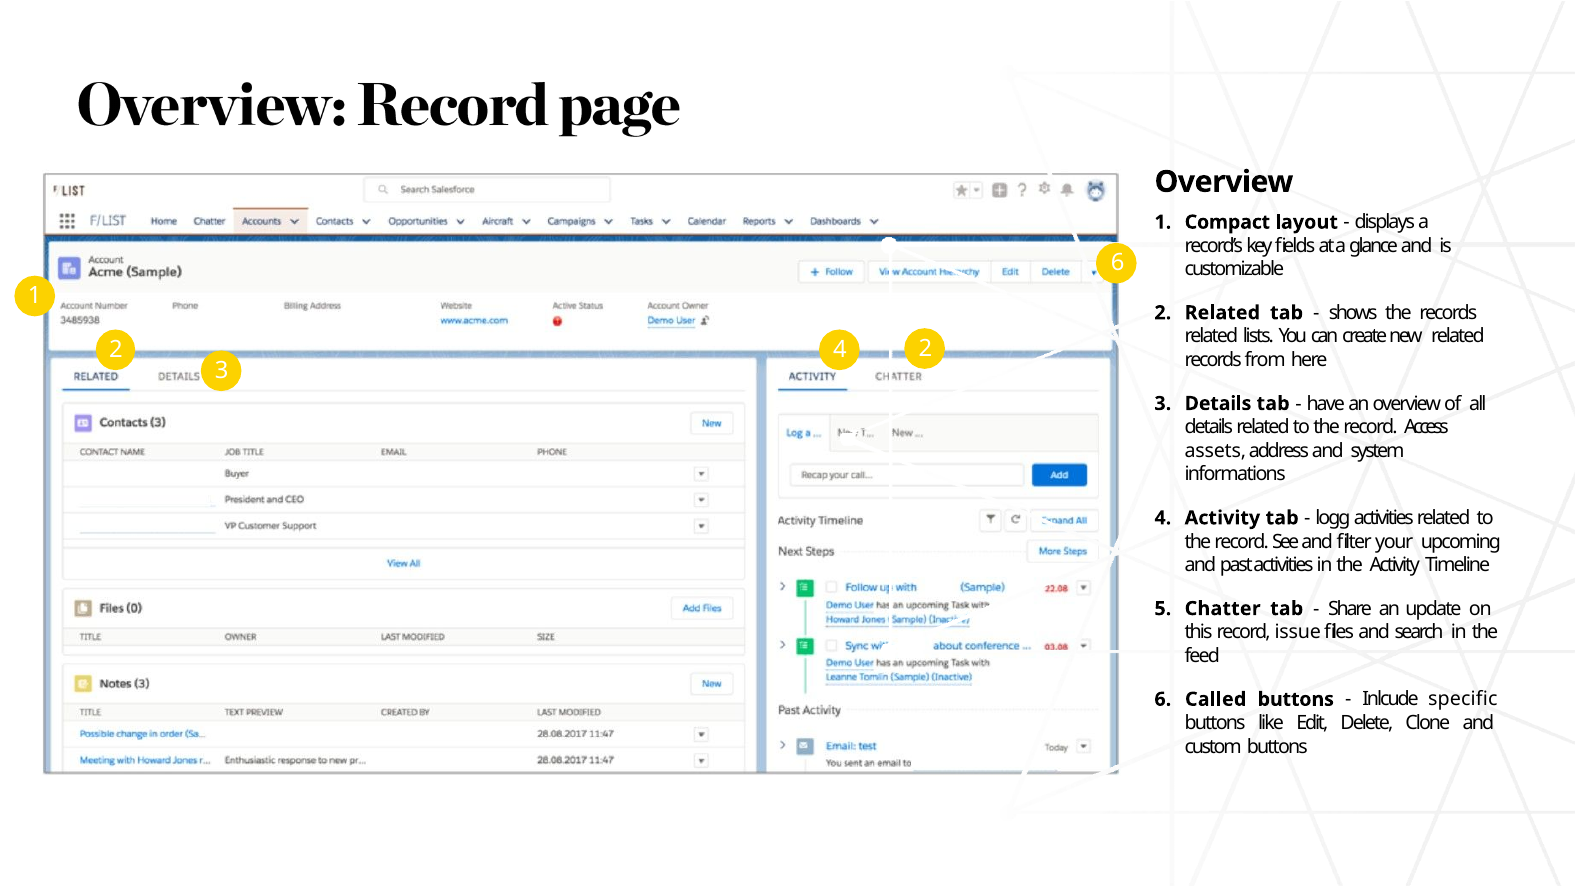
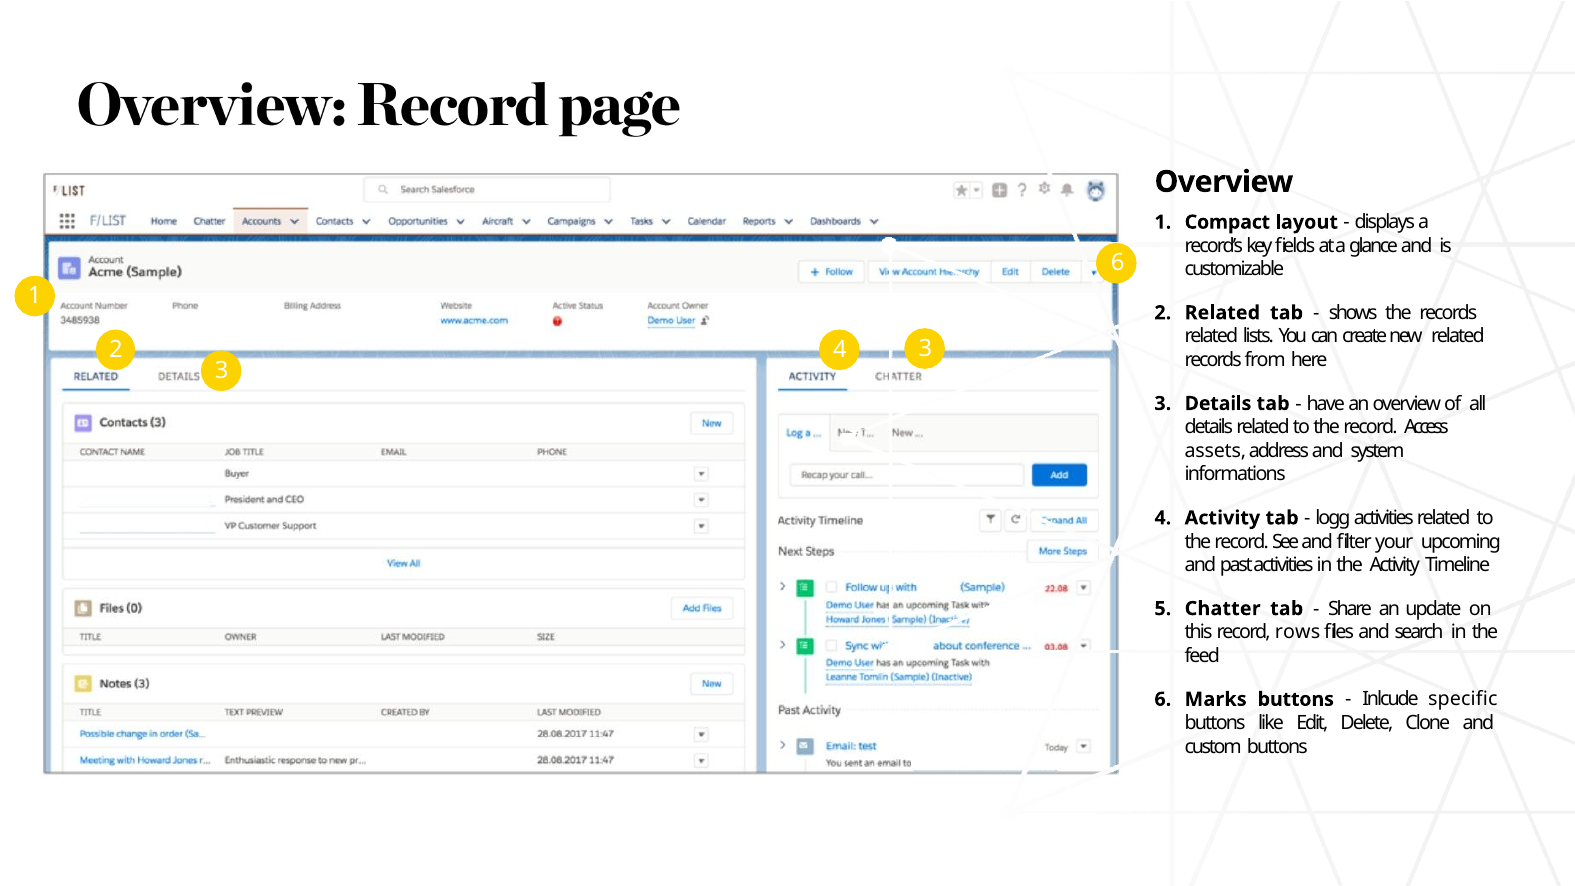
4 2: 2 -> 3
issue: issue -> rows
Called: Called -> Marks
